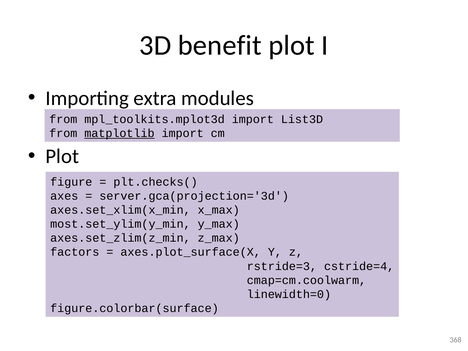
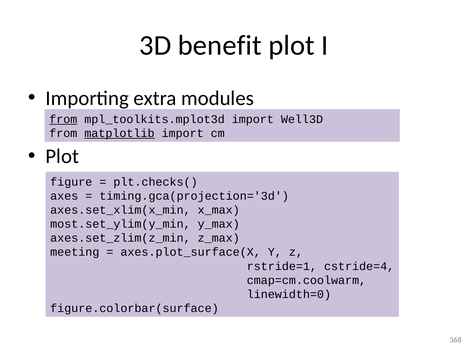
from at (63, 119) underline: none -> present
List3D: List3D -> Well3D
server.gca(projection='3d: server.gca(projection='3d -> timing.gca(projection='3d
factors: factors -> meeting
rstride=3: rstride=3 -> rstride=1
